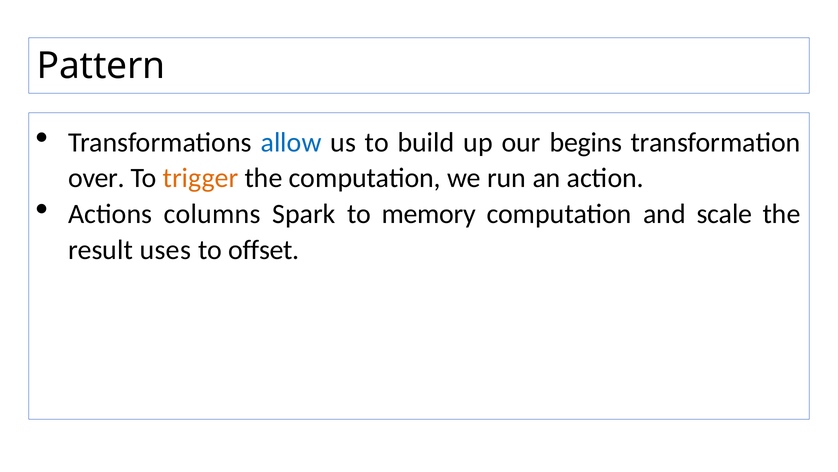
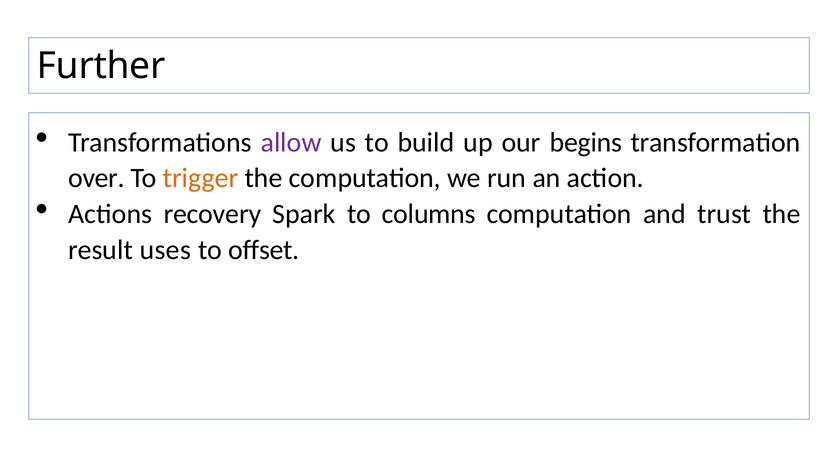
Pattern: Pattern -> Further
allow colour: blue -> purple
columns: columns -> recovery
memory: memory -> columns
scale: scale -> trust
